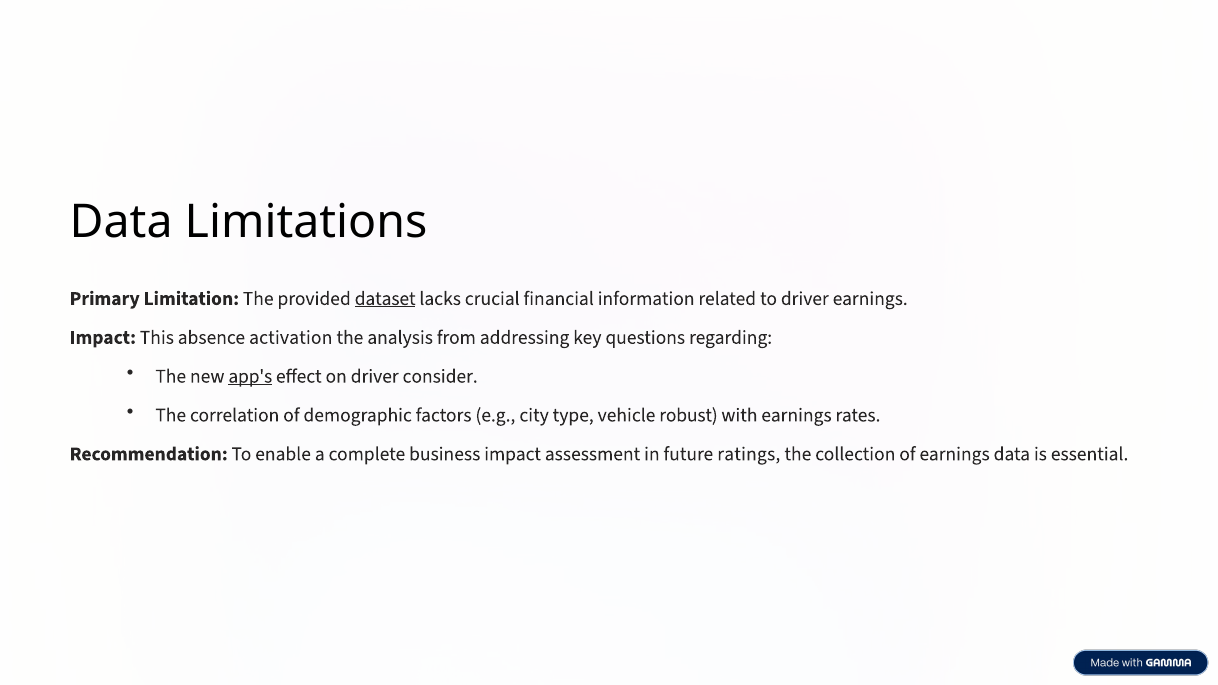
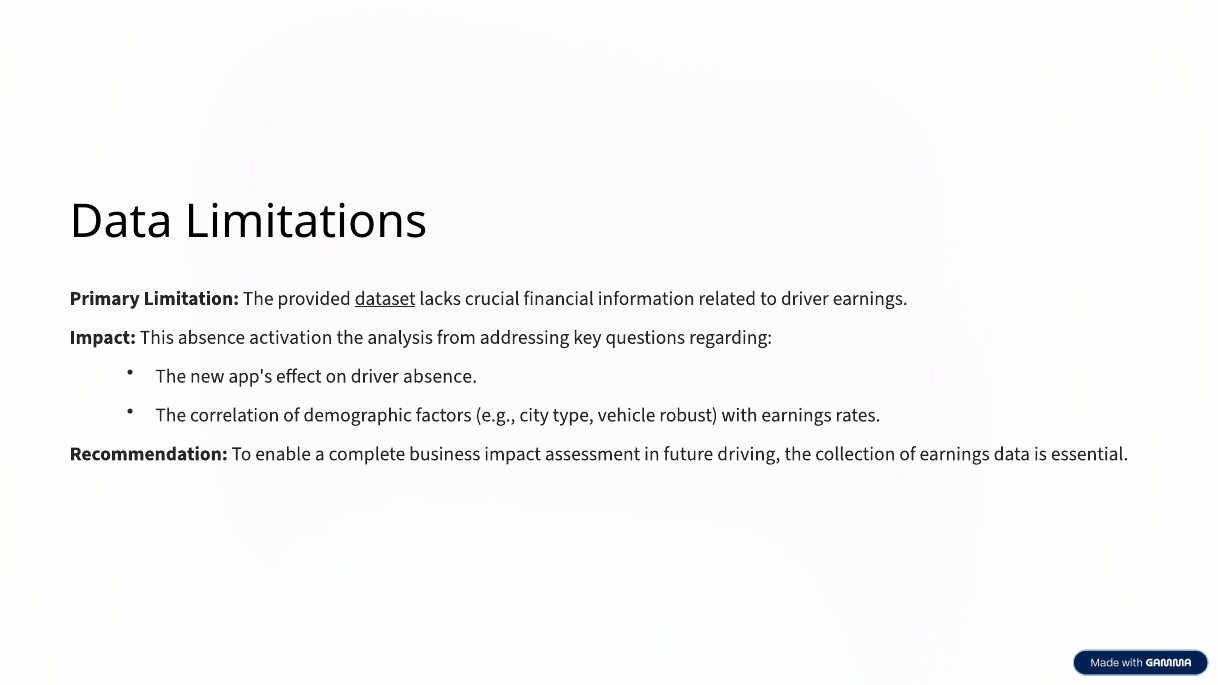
app's underline: present -> none
driver consider: consider -> absence
ratings: ratings -> driving
